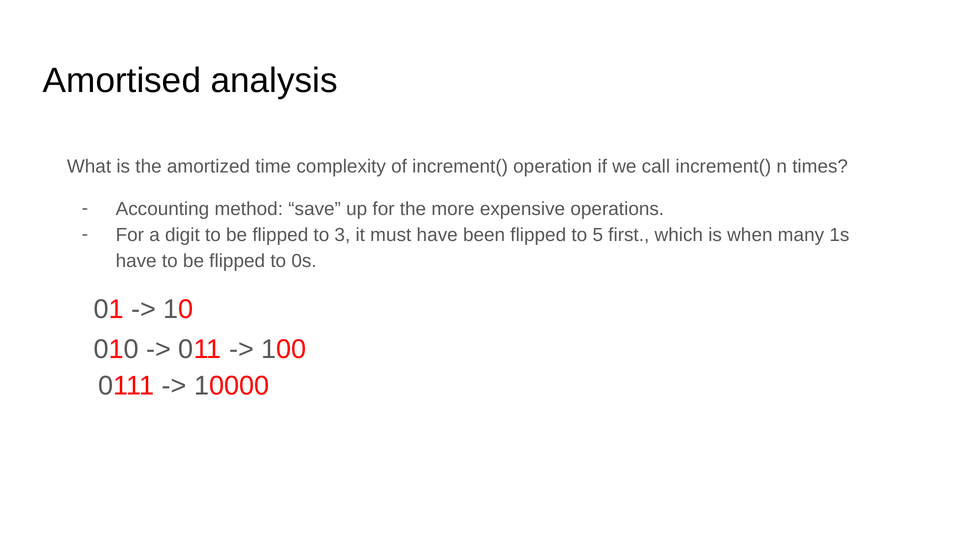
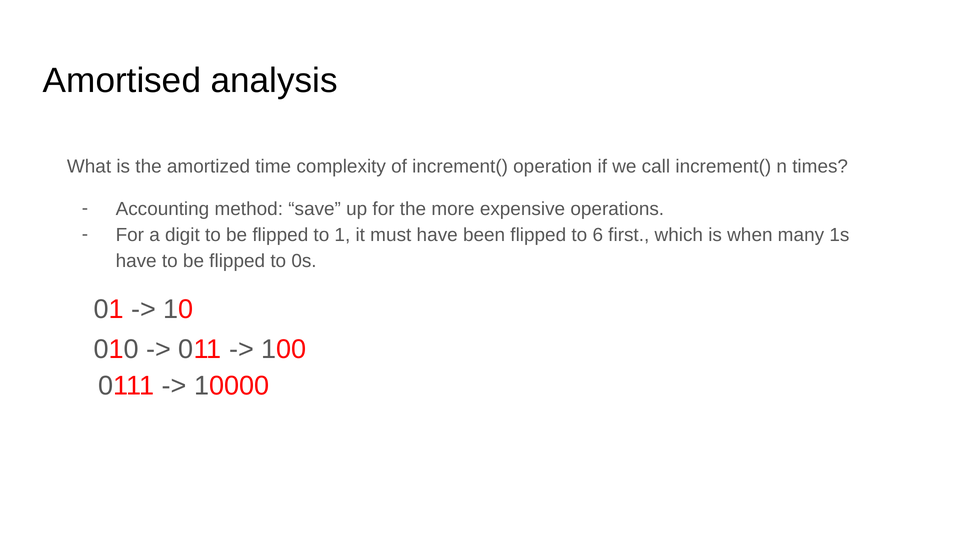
3: 3 -> 1
5: 5 -> 6
